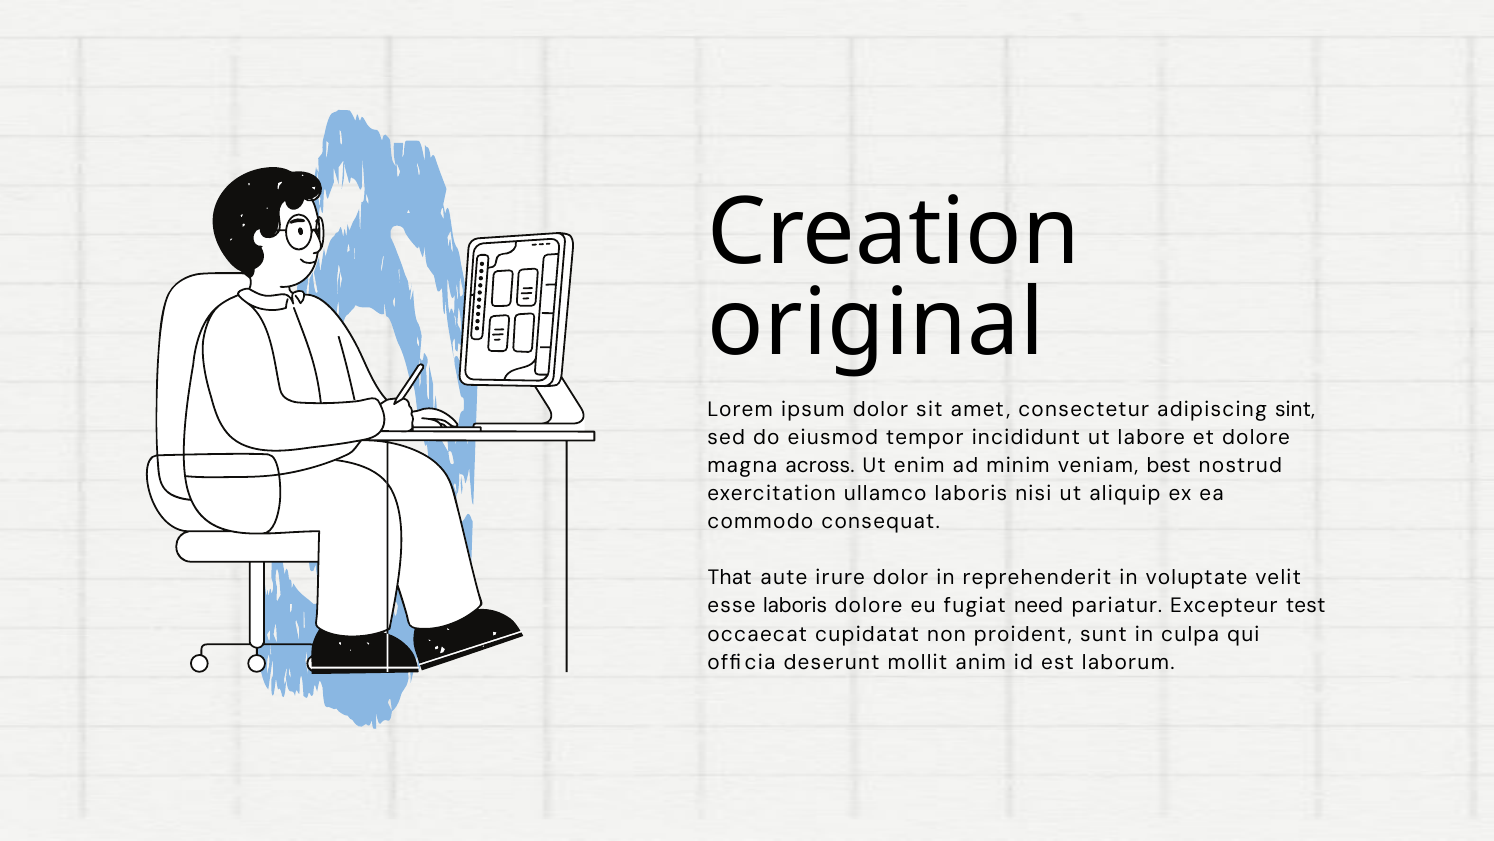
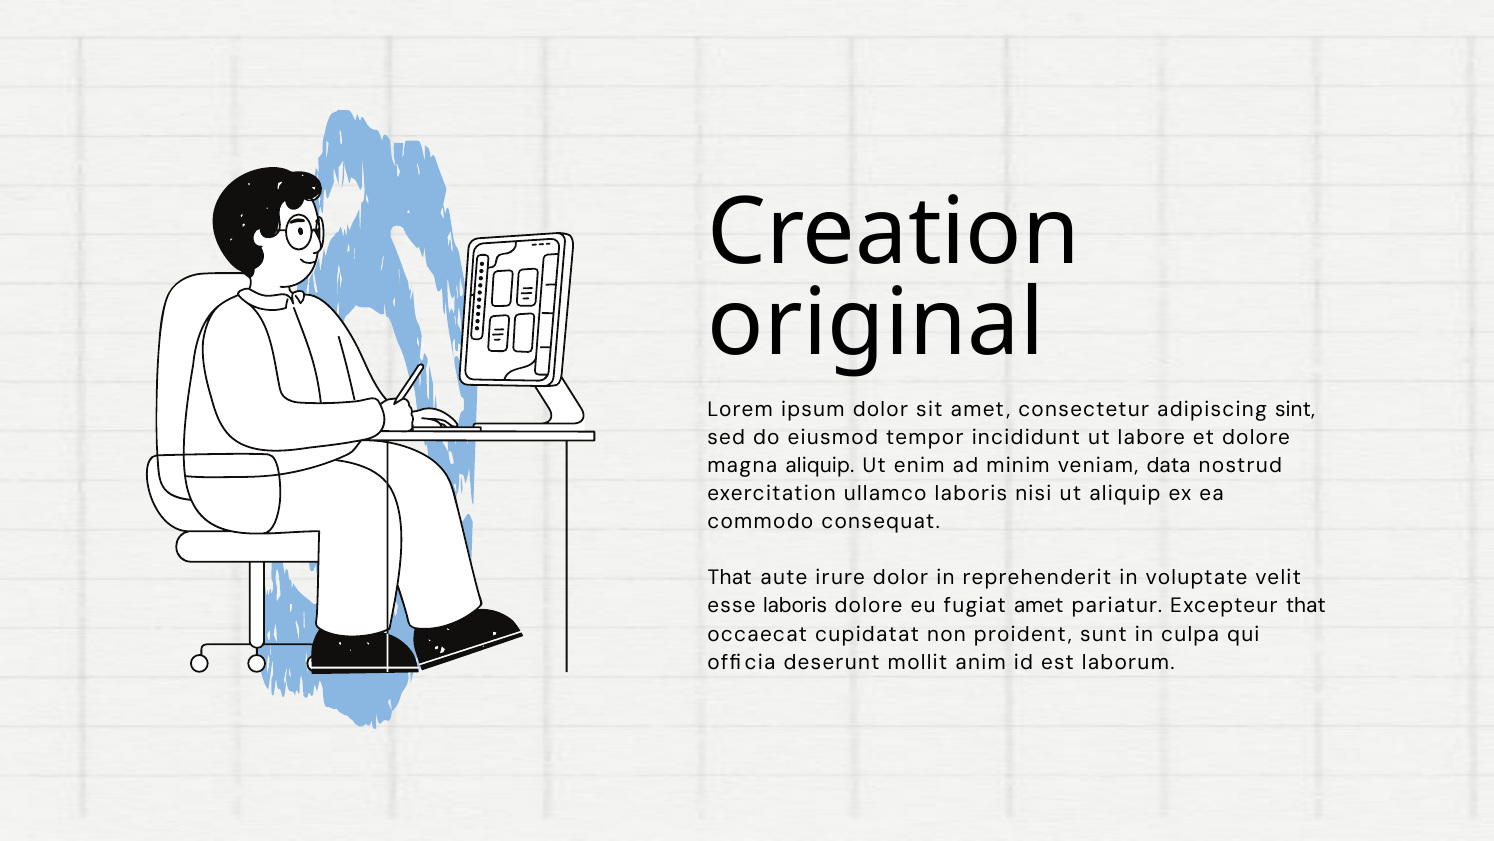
magna across: across -> aliquip
best: best -> data
fugiat need: need -> amet
Excepteur test: test -> that
